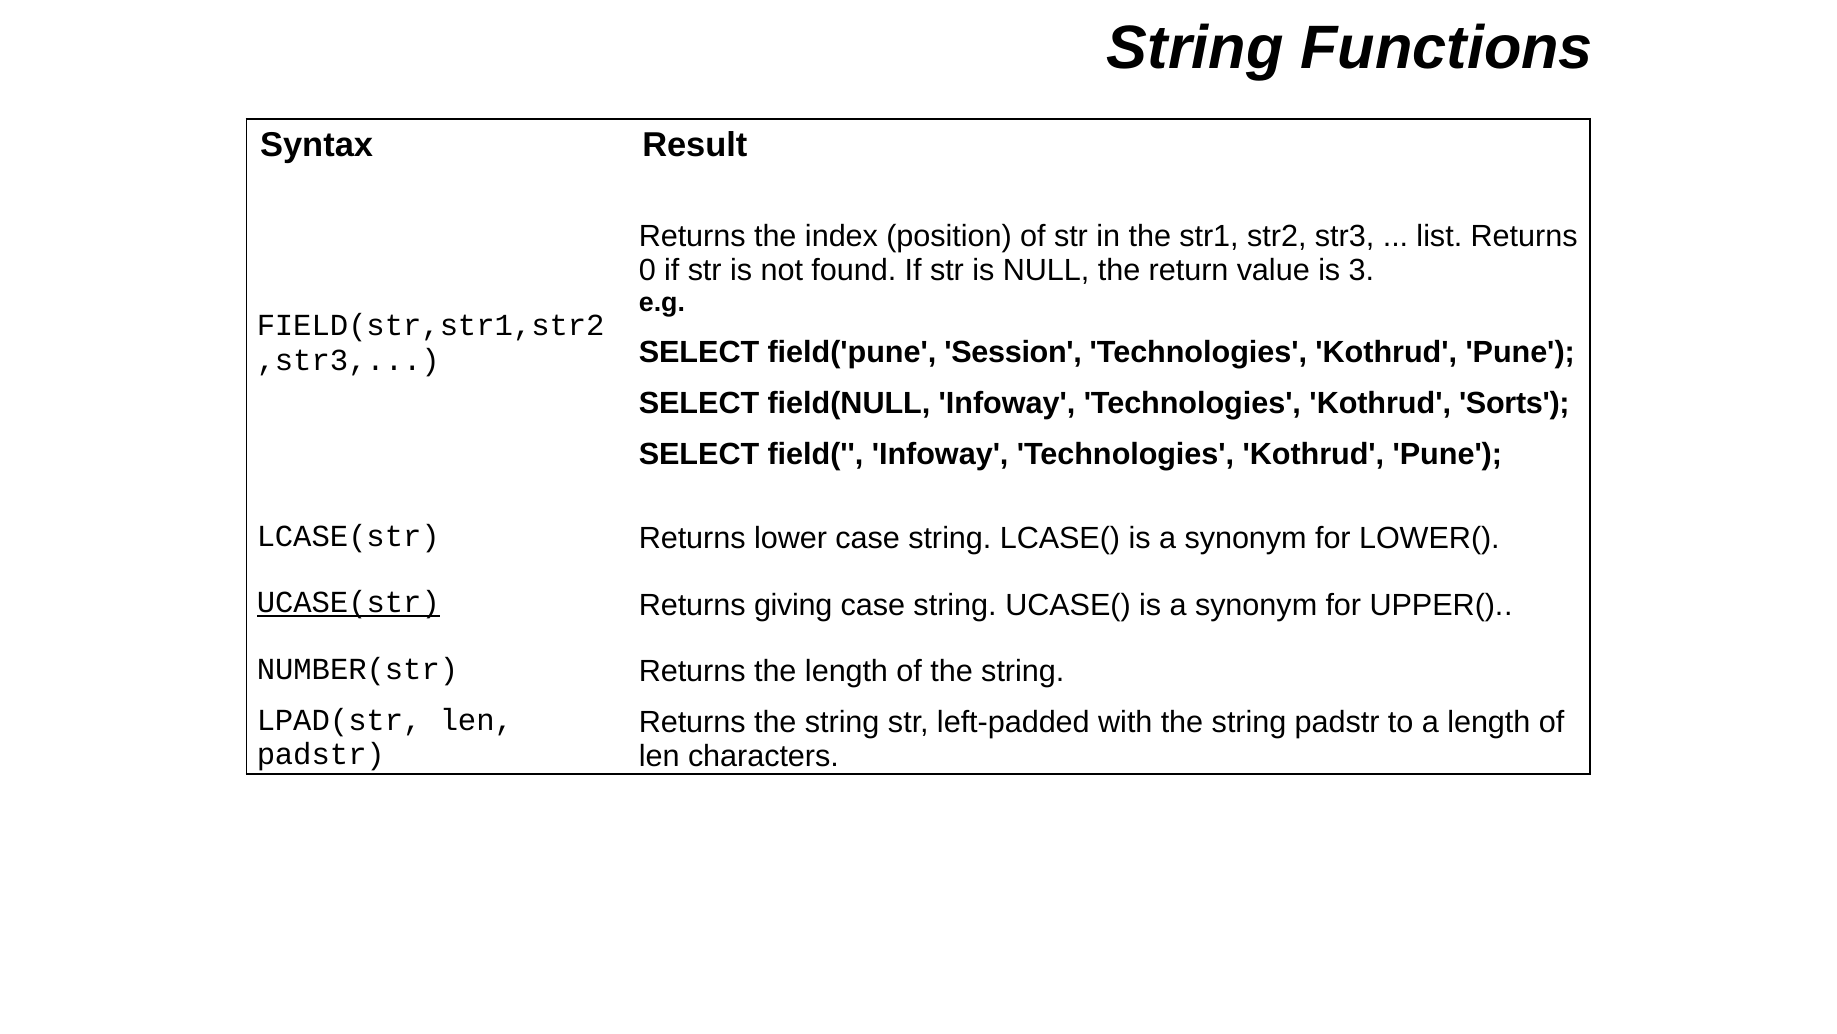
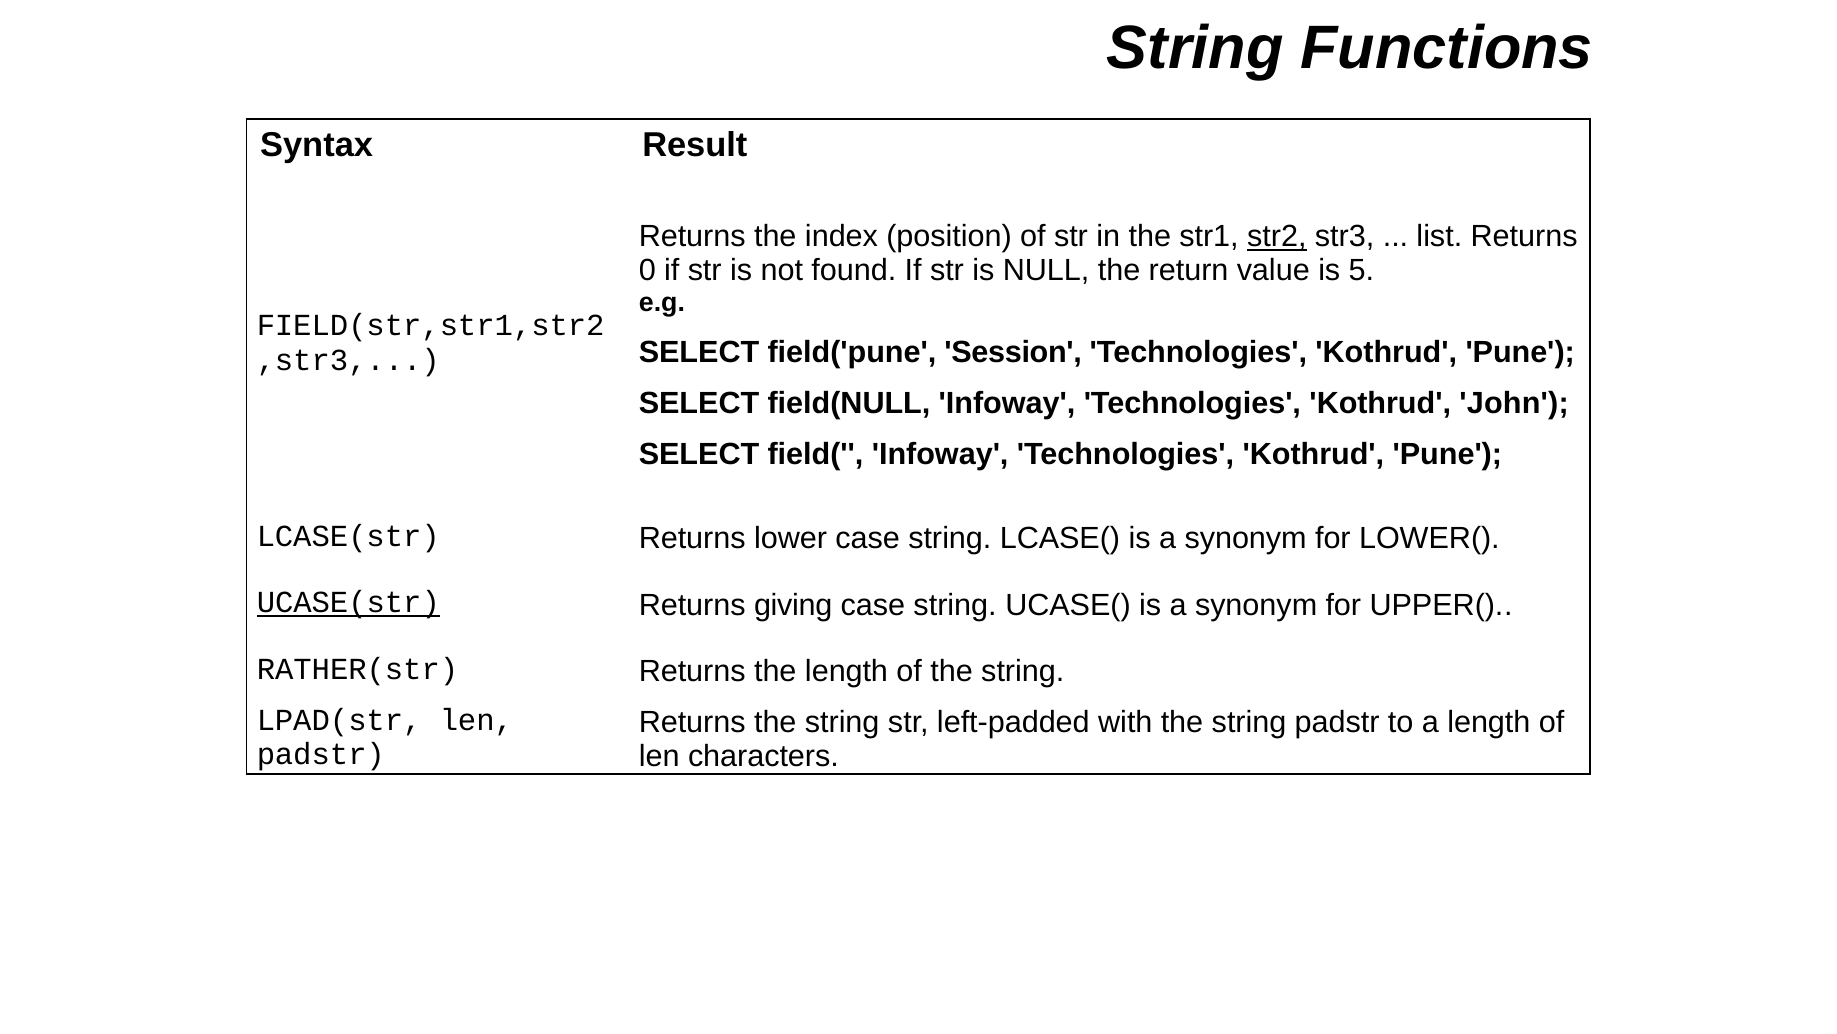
str2 underline: none -> present
3: 3 -> 5
Sorts: Sorts -> John
NUMBER(str: NUMBER(str -> RATHER(str
